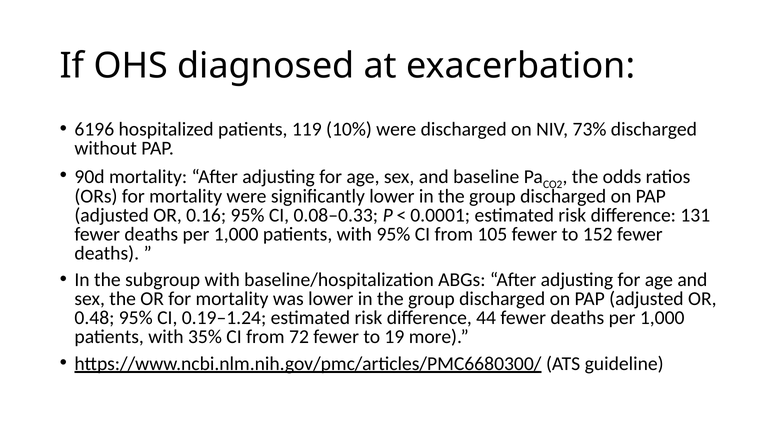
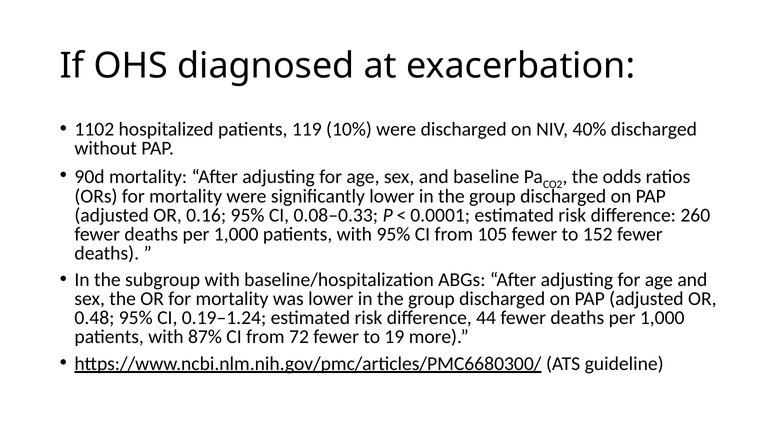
6196: 6196 -> 1102
73%: 73% -> 40%
131: 131 -> 260
35%: 35% -> 87%
